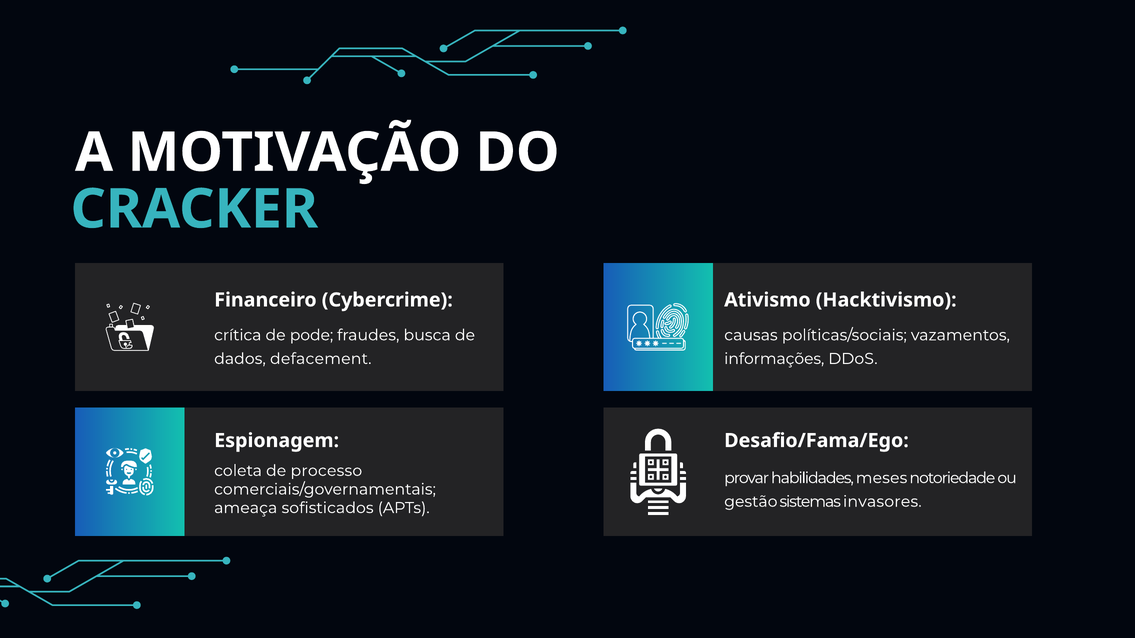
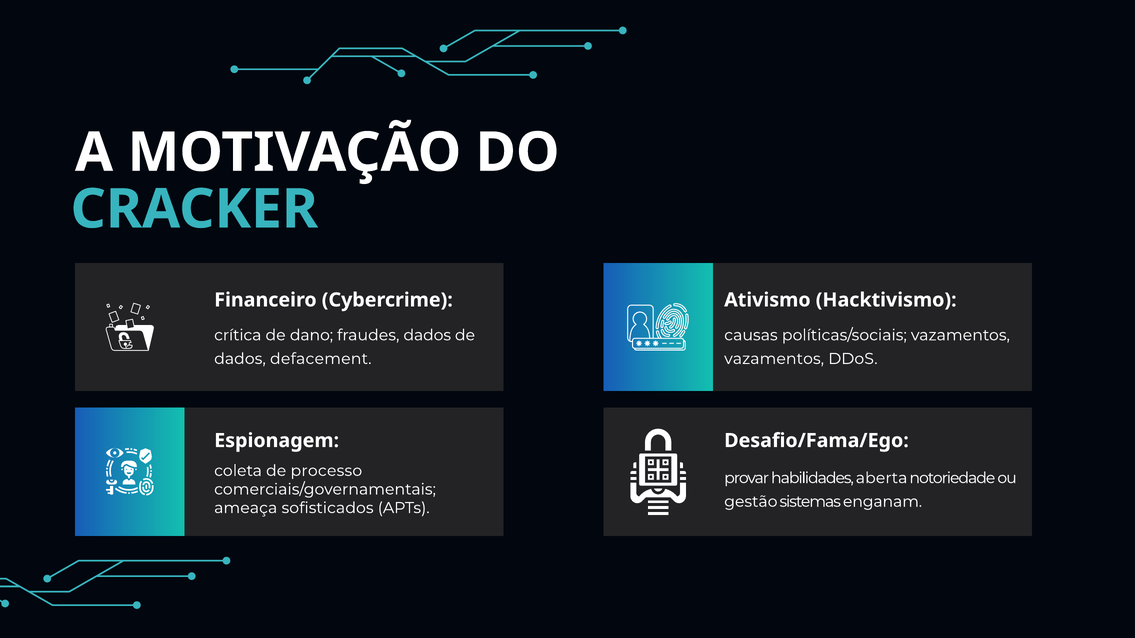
pode: pode -> dano
fraudes busca: busca -> dados
informações at (774, 359): informações -> vazamentos
meses: meses -> aberta
invasores: invasores -> enganam
